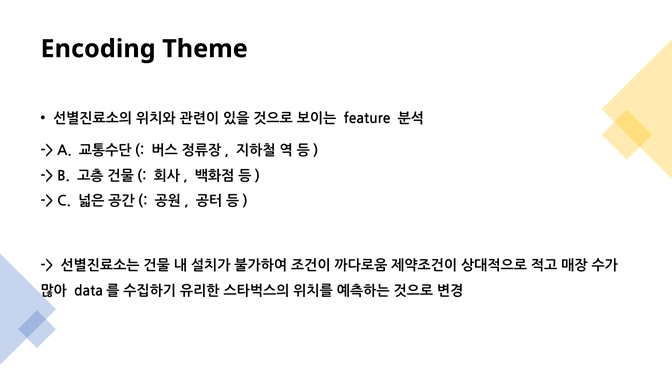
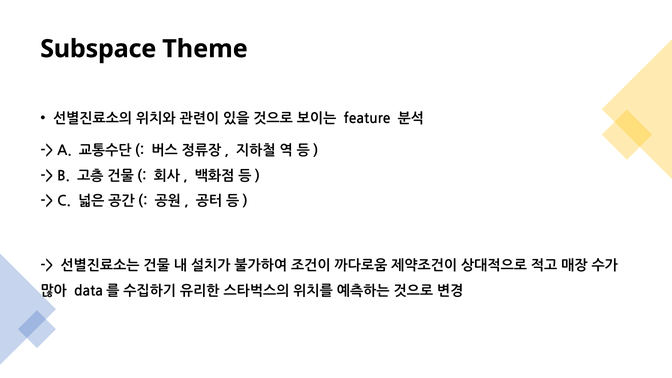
Encoding: Encoding -> Subspace
